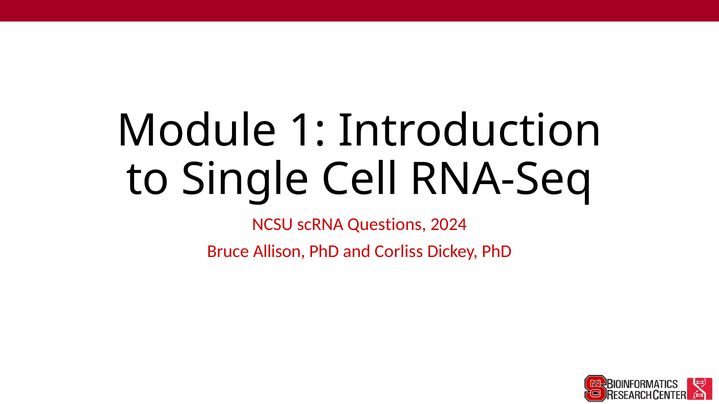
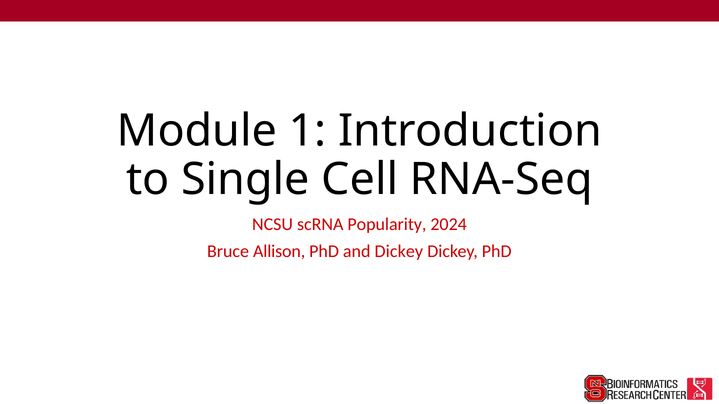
Questions: Questions -> Popularity
and Corliss: Corliss -> Dickey
